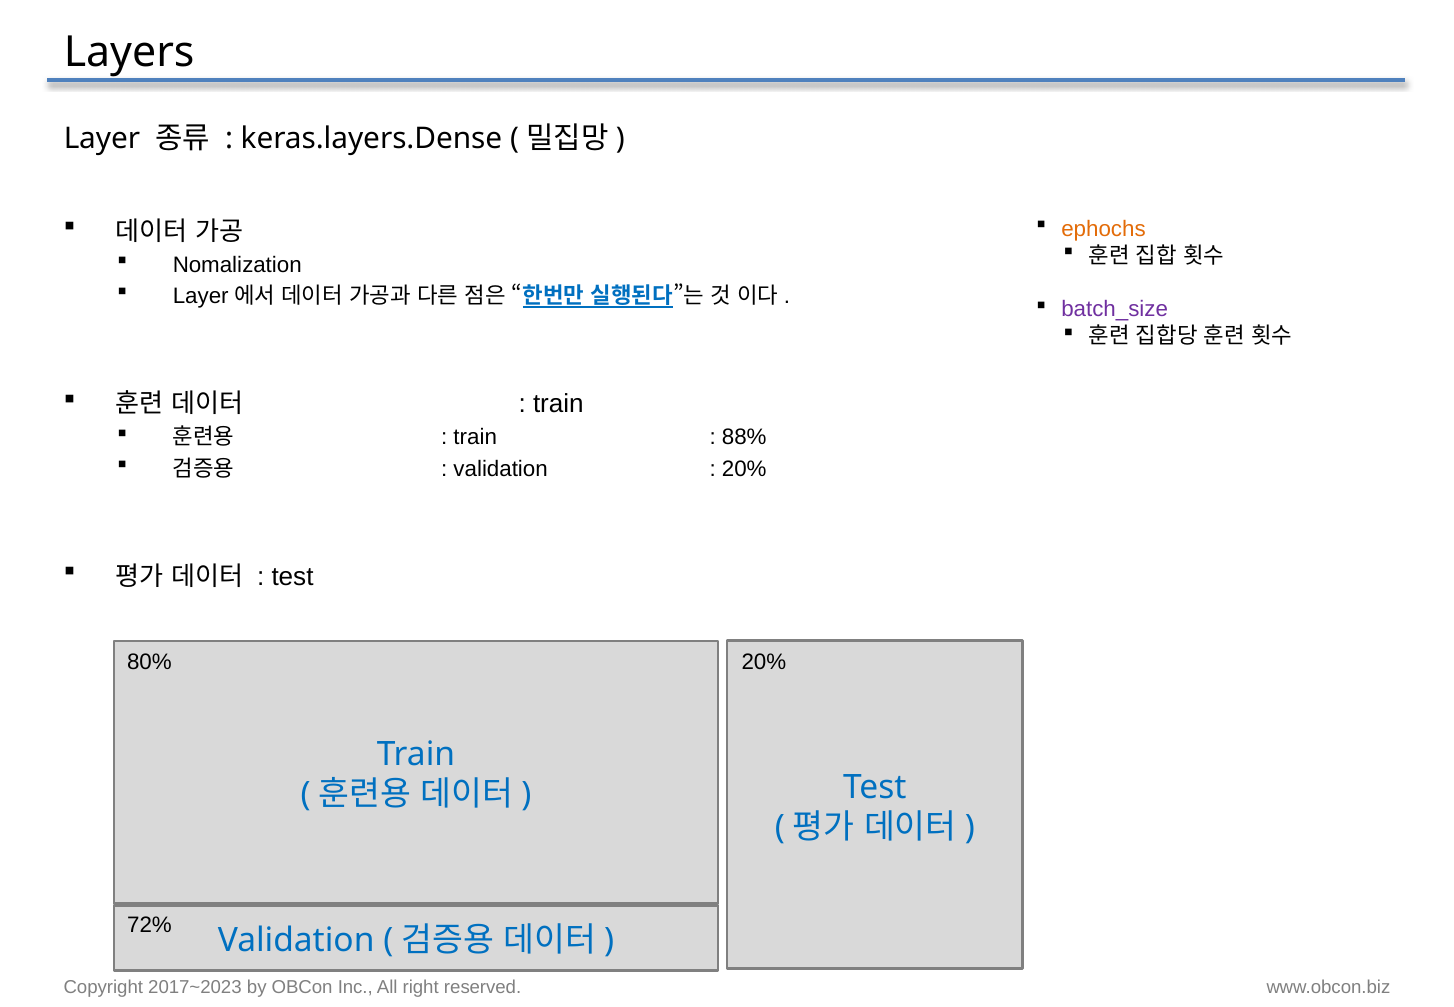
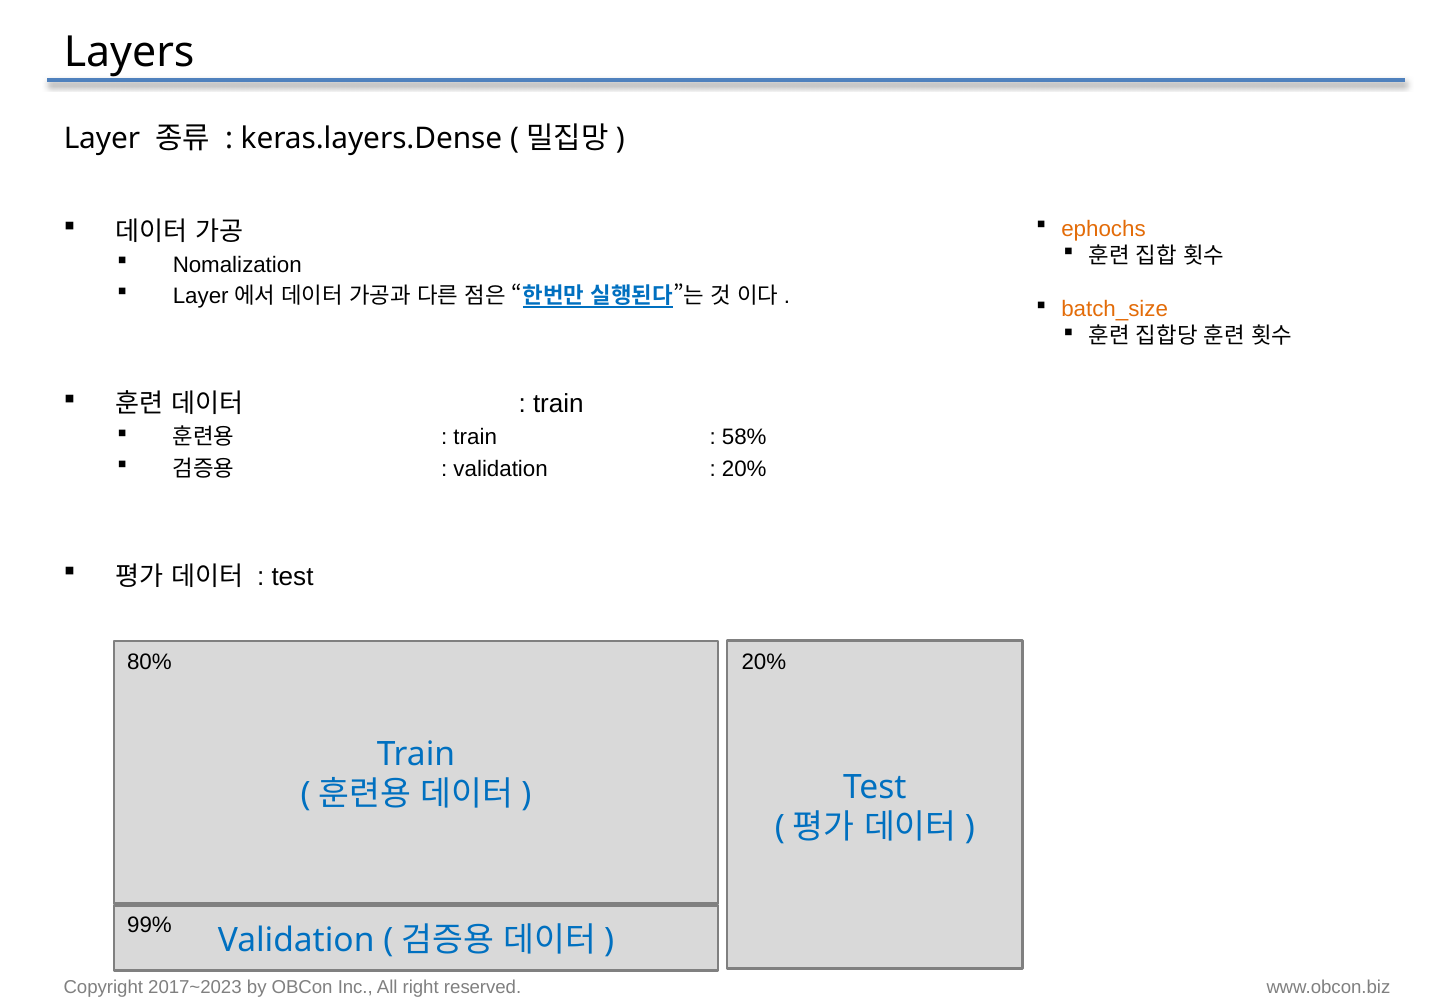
batch_size colour: purple -> orange
88%: 88% -> 58%
72%: 72% -> 99%
